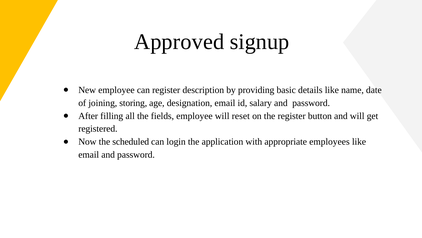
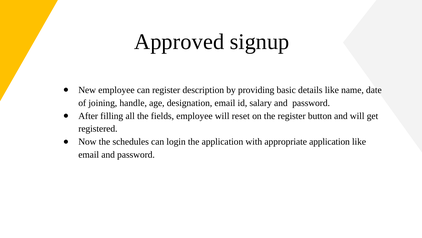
storing: storing -> handle
scheduled: scheduled -> schedules
appropriate employees: employees -> application
